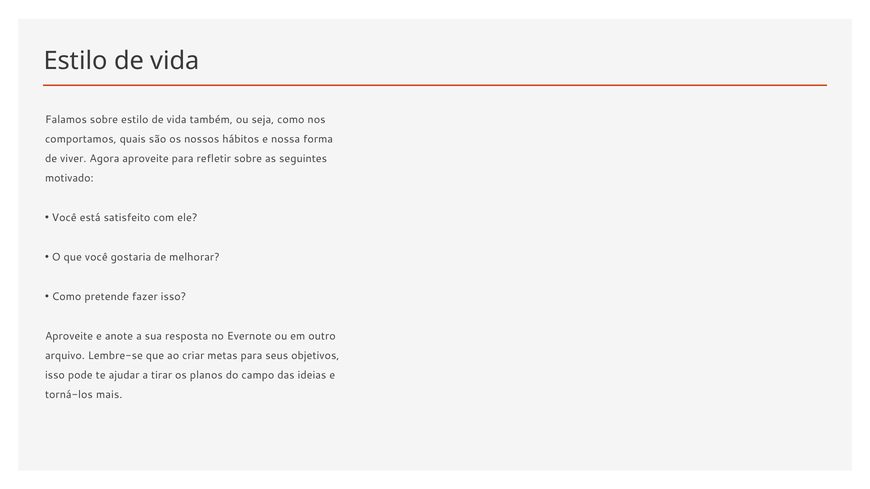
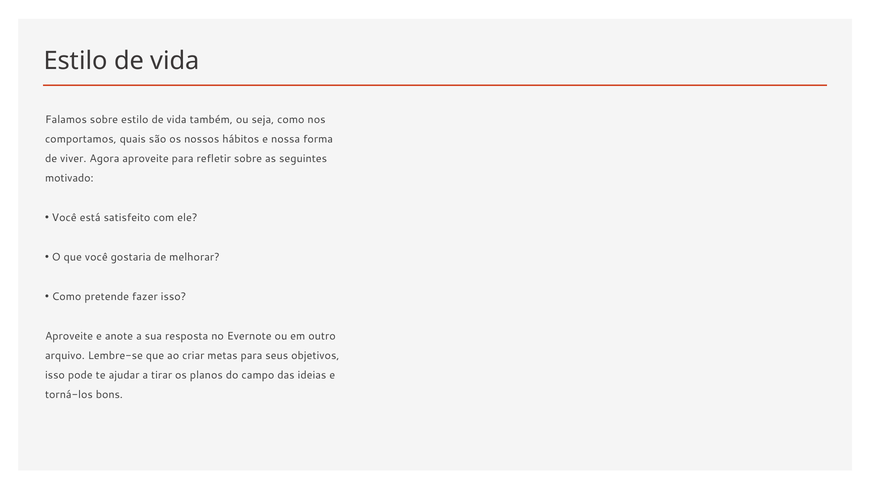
mais: mais -> bons
